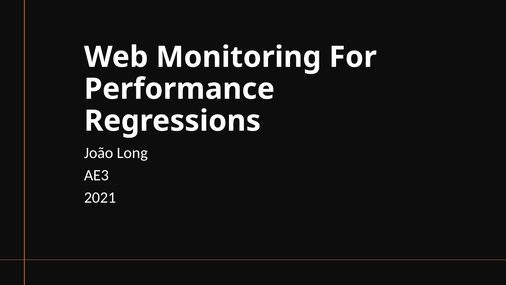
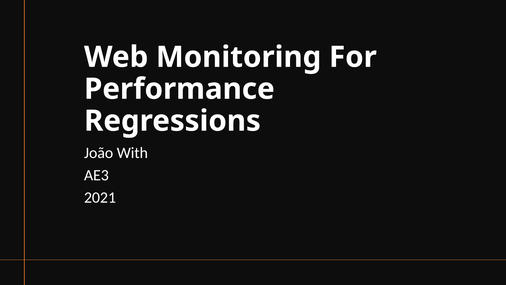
Long: Long -> With
